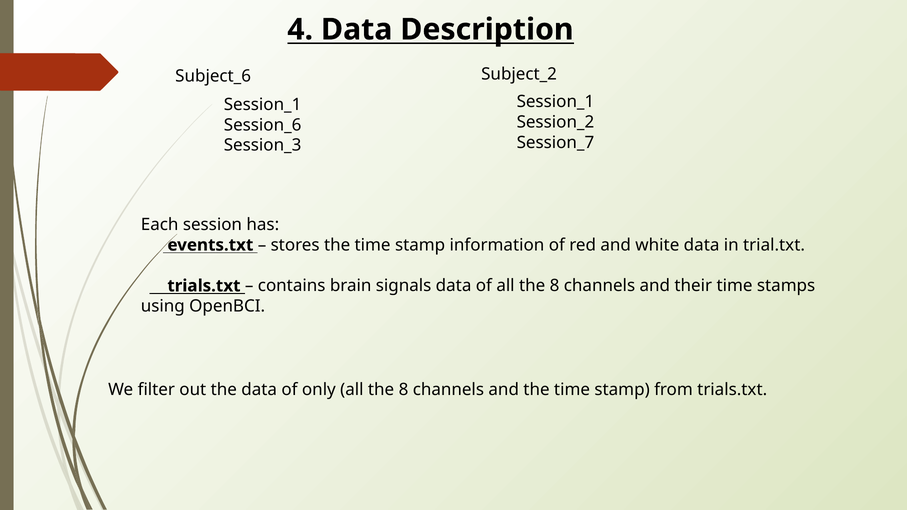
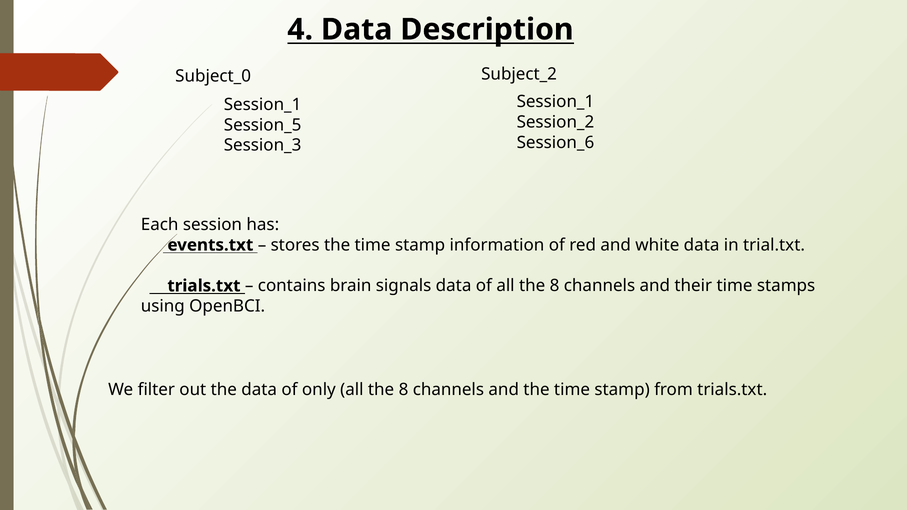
Subject_6: Subject_6 -> Subject_0
Session_6: Session_6 -> Session_5
Session_7: Session_7 -> Session_6
